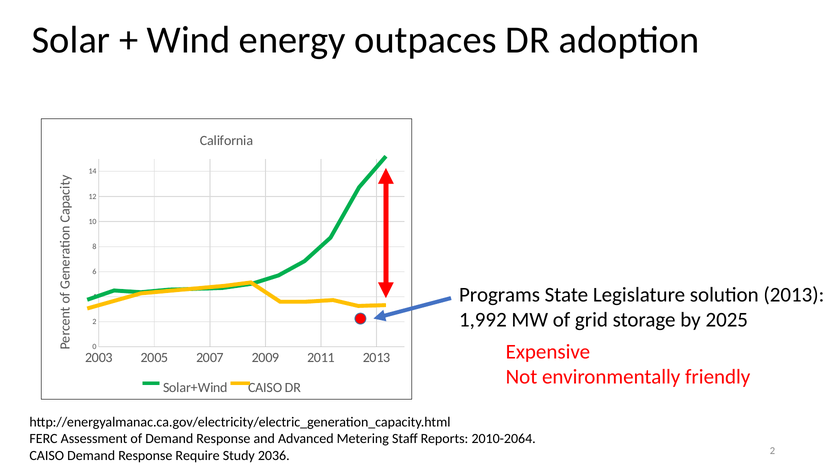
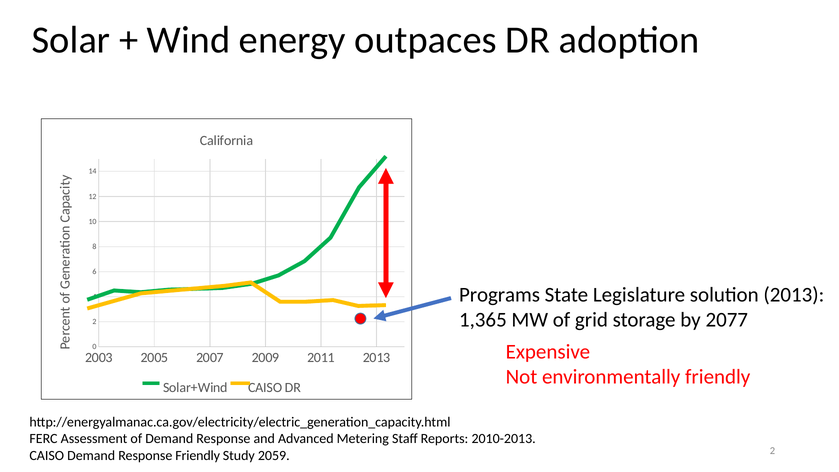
1,992: 1,992 -> 1,365
2025: 2025 -> 2077
2010-2064: 2010-2064 -> 2010-2013
Response Require: Require -> Friendly
2036: 2036 -> 2059
